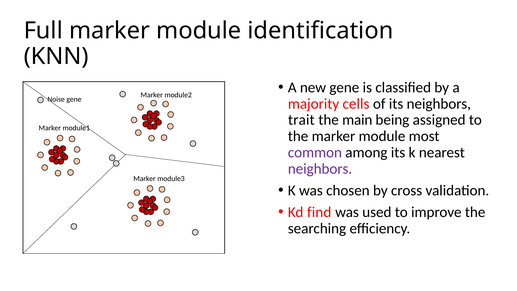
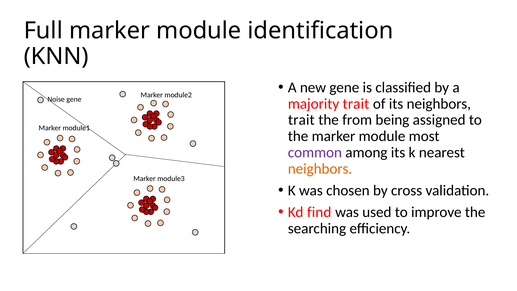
majority cells: cells -> trait
main: main -> from
neighbors at (320, 169) colour: purple -> orange
